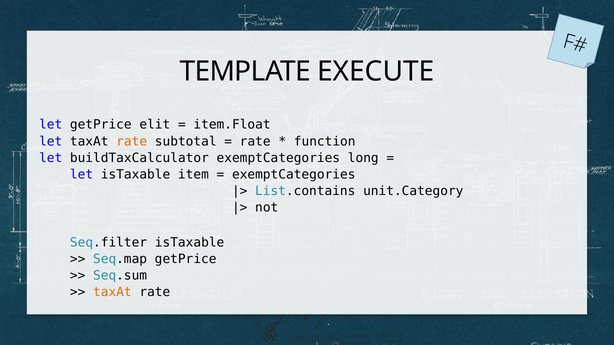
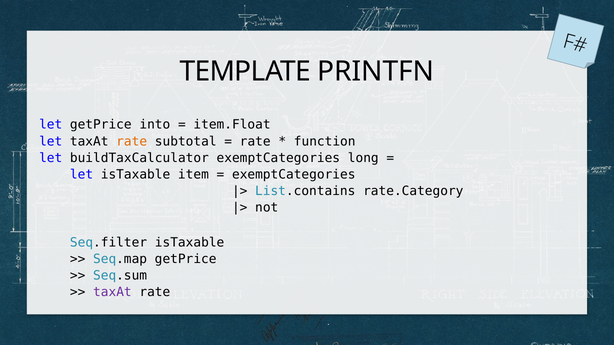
EXECUTE: EXECUTE -> PRINTFN
elit: elit -> into
unit.Category: unit.Category -> rate.Category
taxAt at (112, 292) colour: orange -> purple
